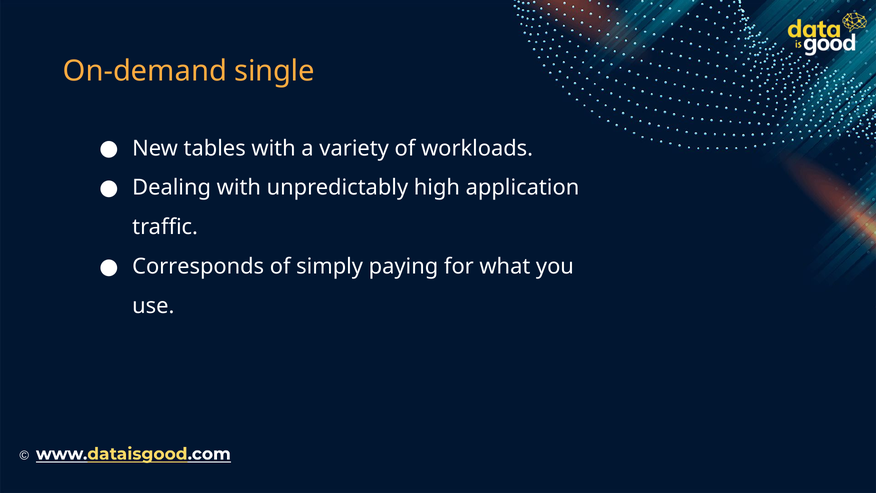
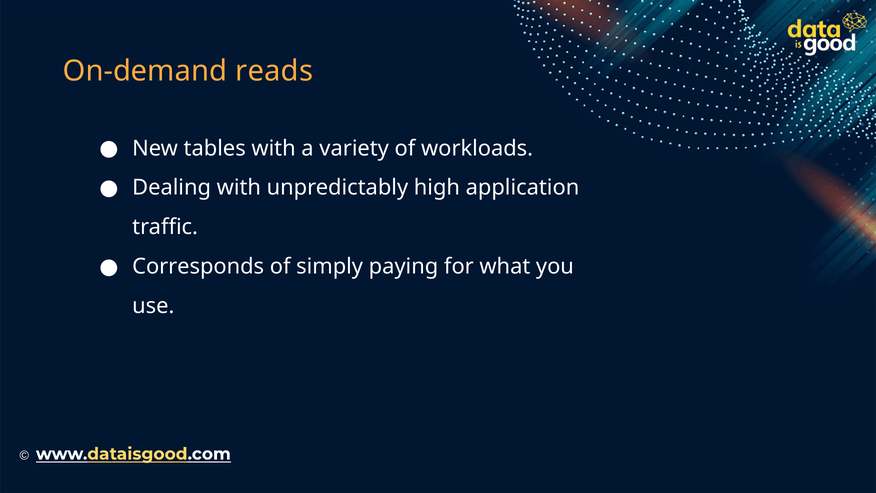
single: single -> reads
